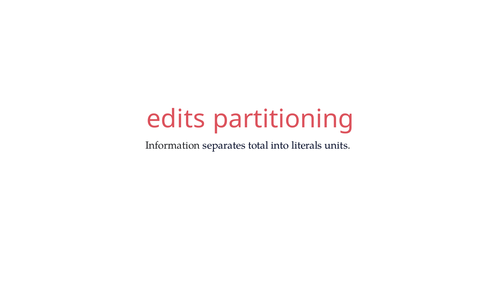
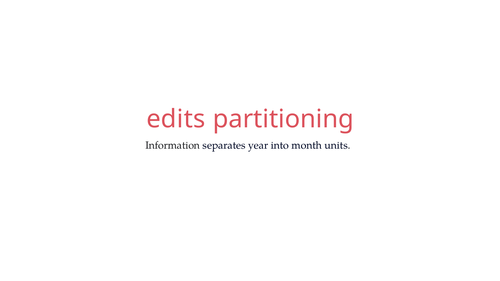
total: total -> year
literals: literals -> month
